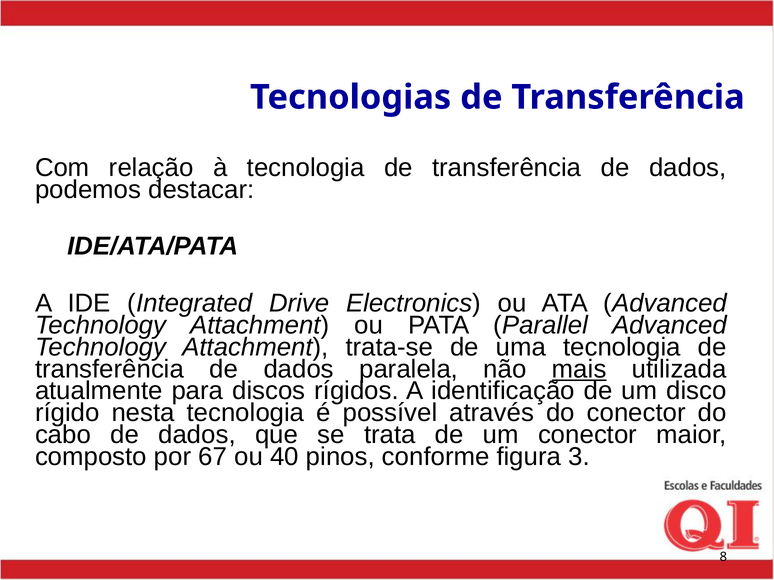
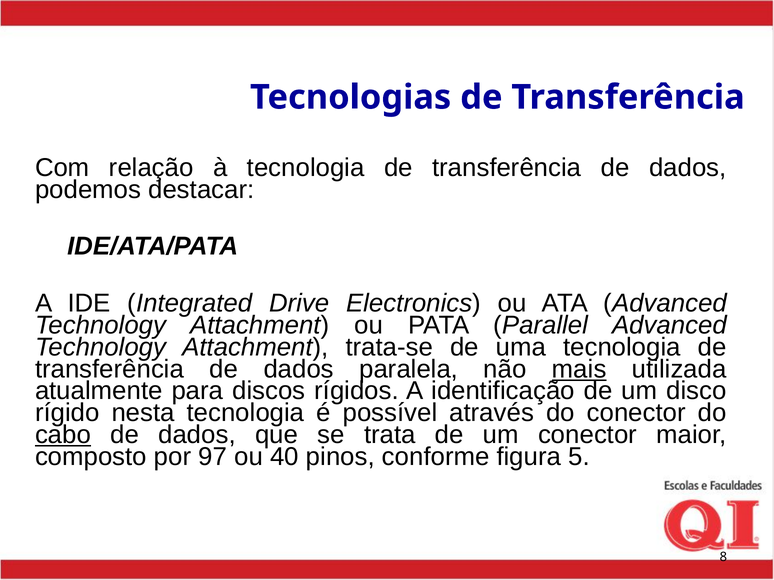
cabo underline: none -> present
67: 67 -> 97
3: 3 -> 5
